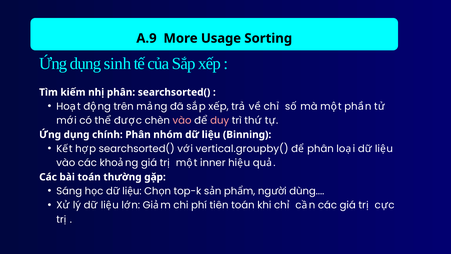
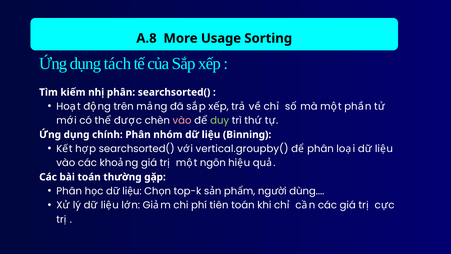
A.9: A.9 -> A.8
sinh: sinh -> tách
duy colour: pink -> light green
inner: inner -> ngôn
Sáng at (69, 191): Sáng -> Phân
